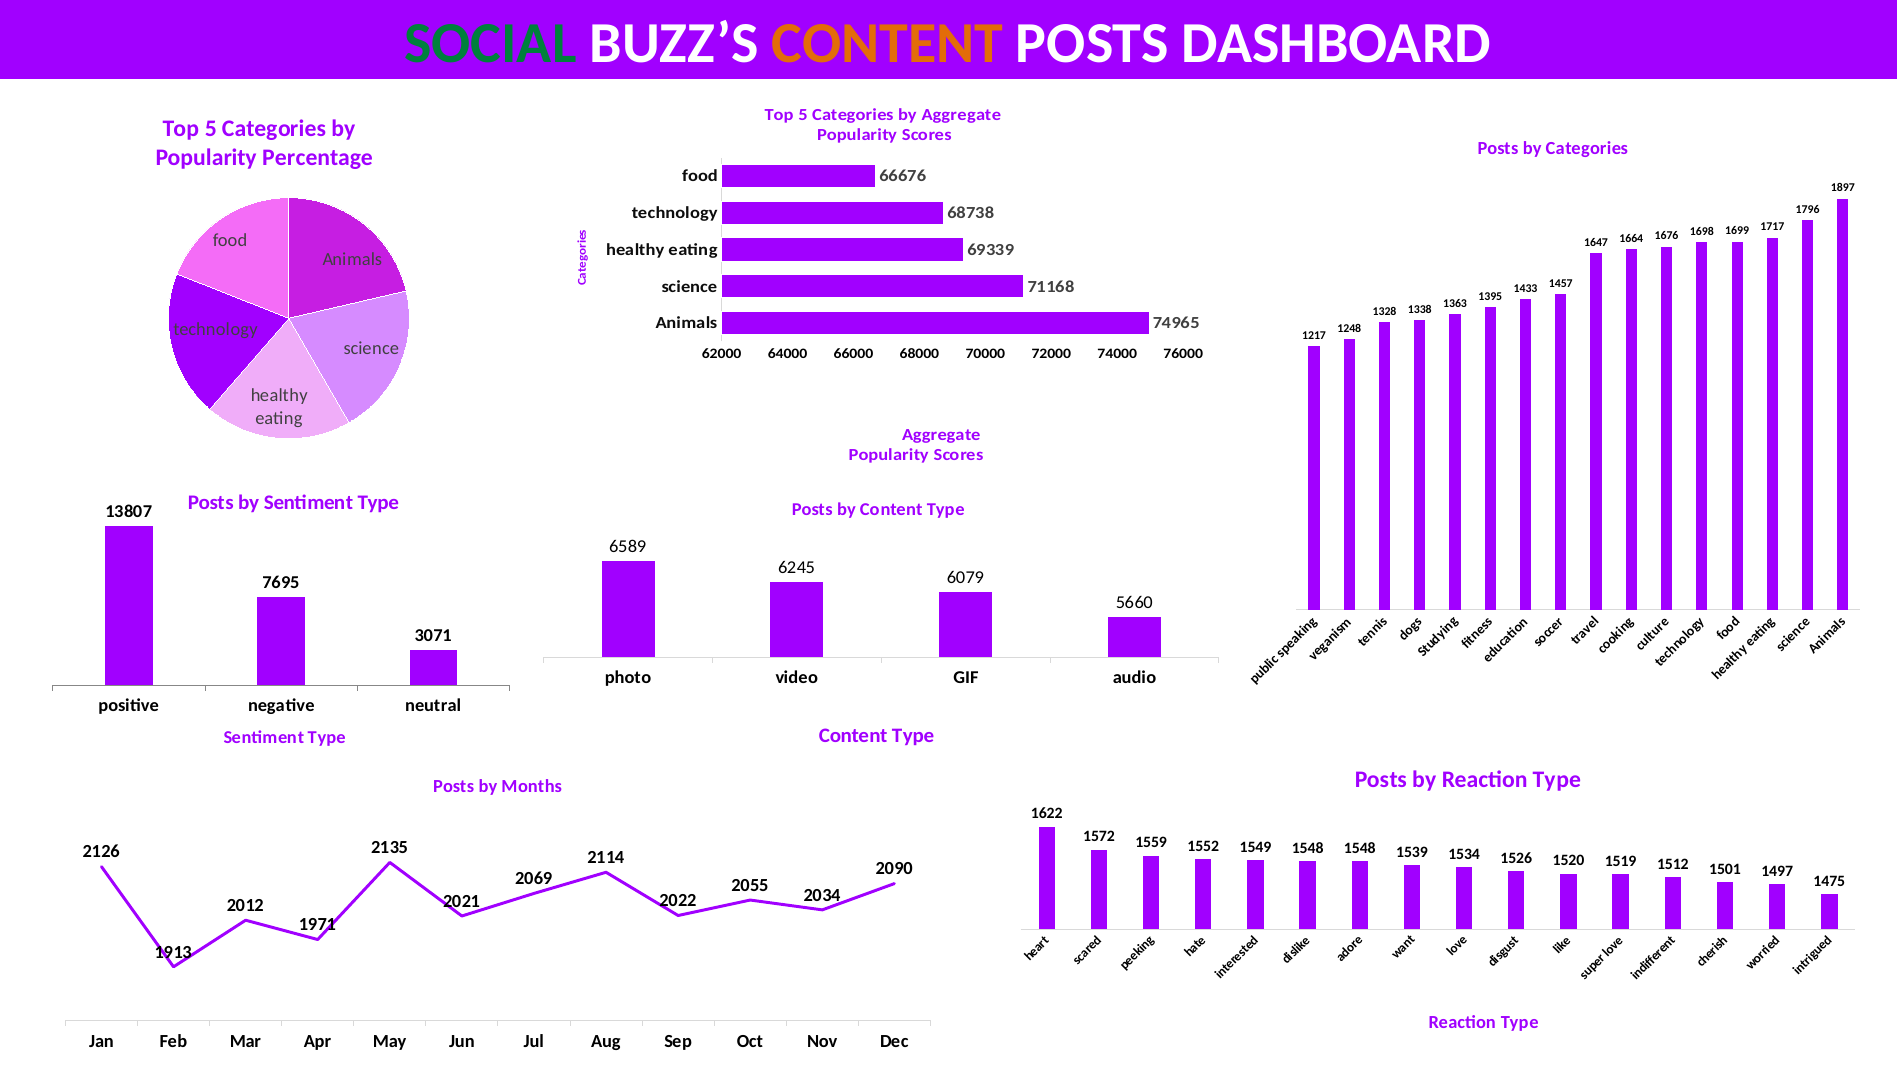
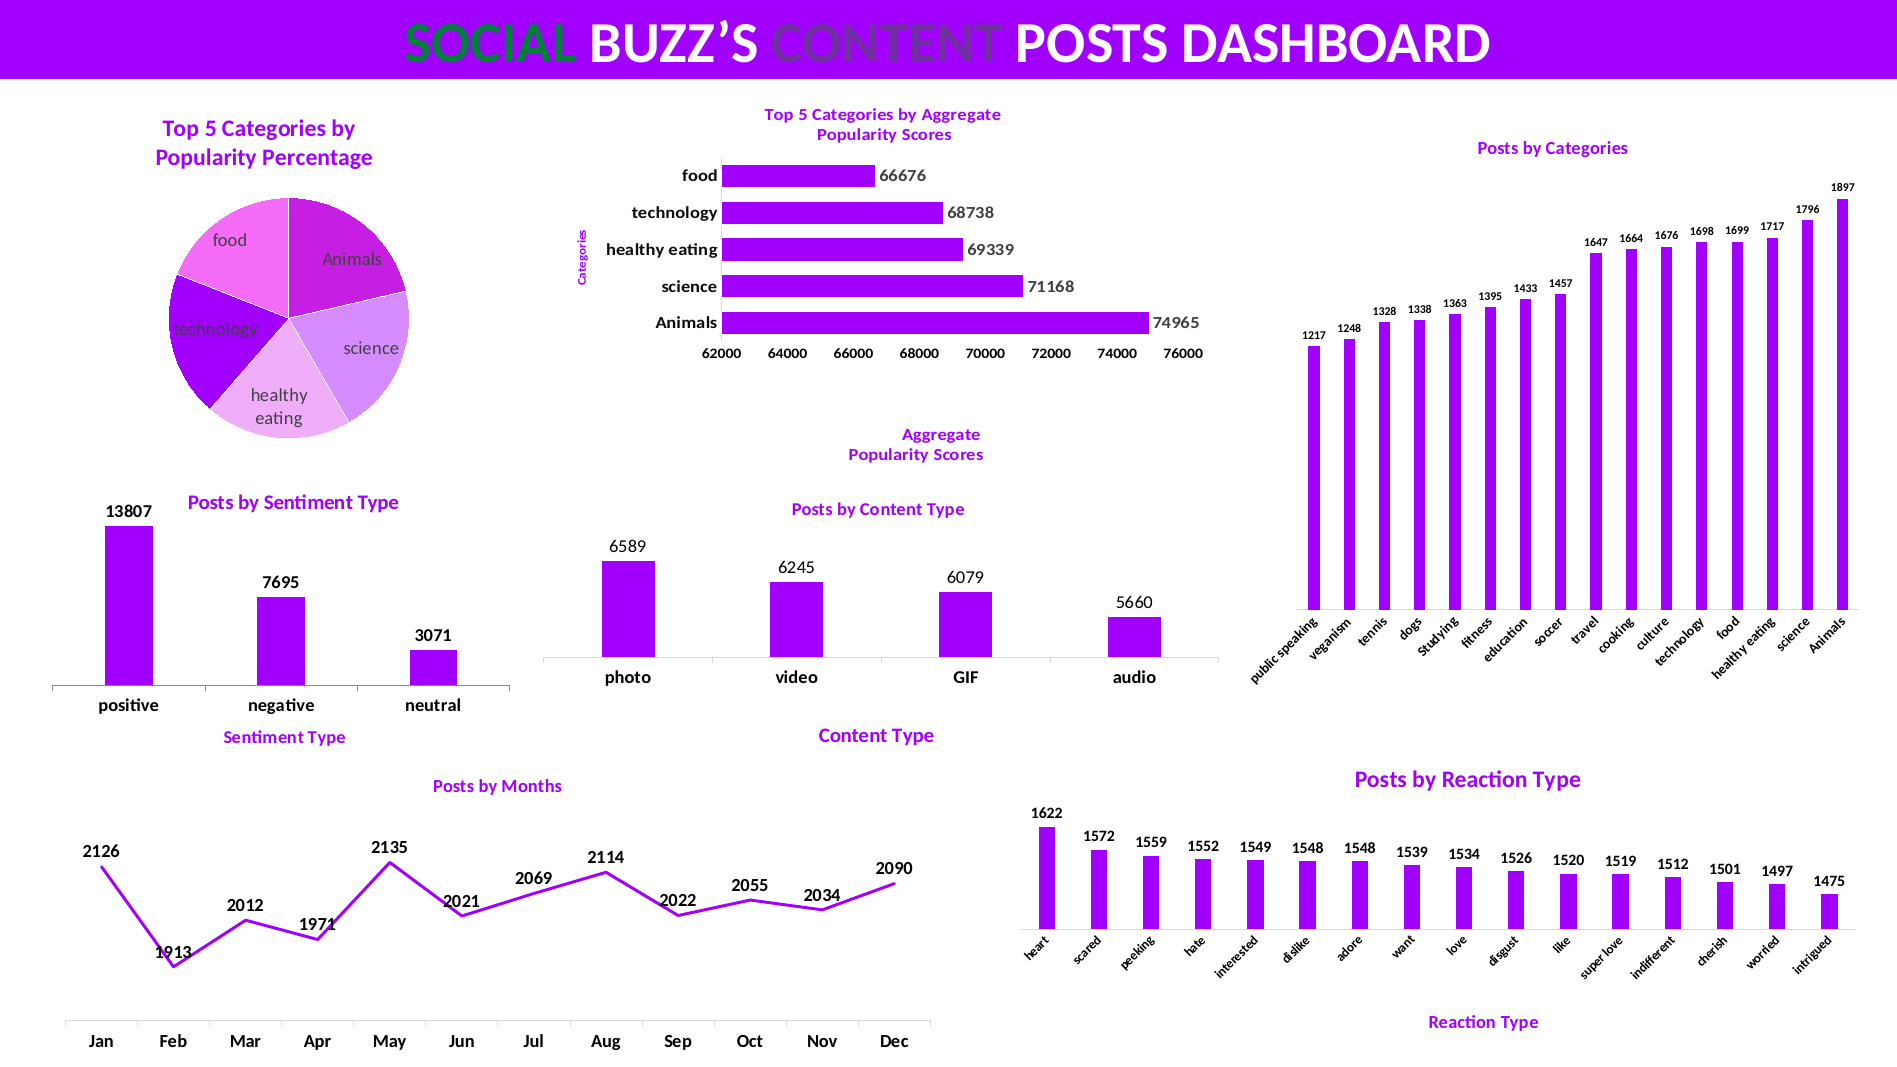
CONTENT at (887, 43) colour: orange -> purple
